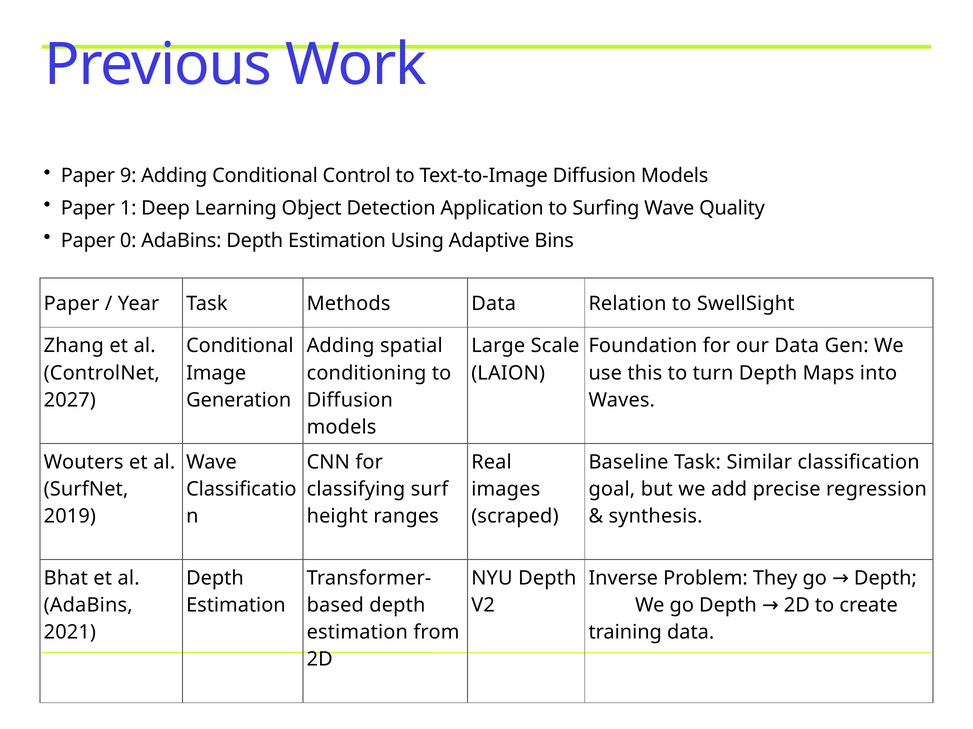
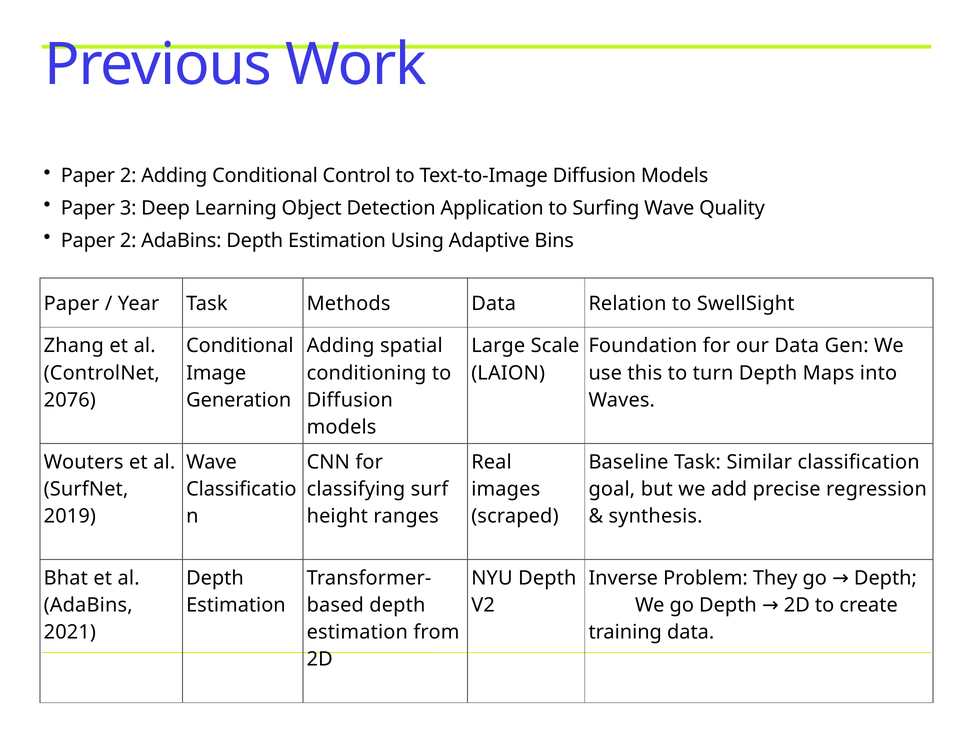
9 at (128, 176): 9 -> 2
1: 1 -> 3
0 at (128, 241): 0 -> 2
2027: 2027 -> 2076
